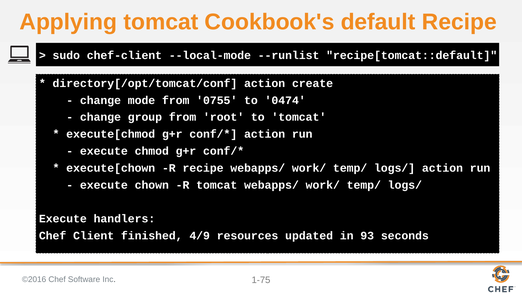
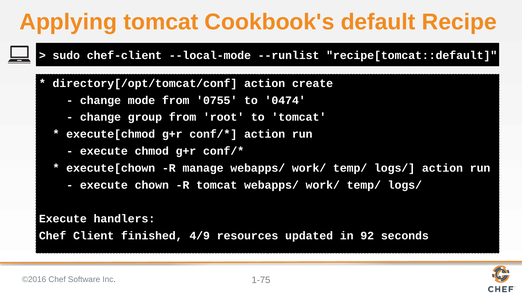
R recipe: recipe -> manage
93: 93 -> 92
